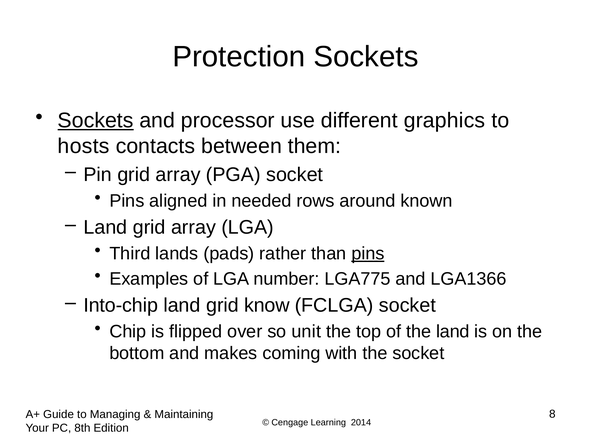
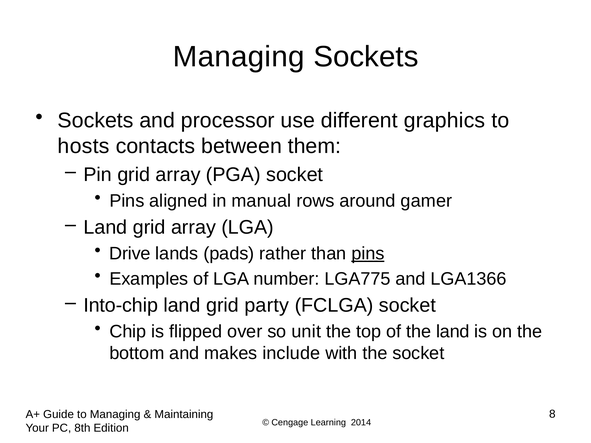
Protection at (239, 57): Protection -> Managing
Sockets at (96, 121) underline: present -> none
needed: needed -> manual
known: known -> gamer
Third: Third -> Drive
know: know -> party
coming: coming -> include
